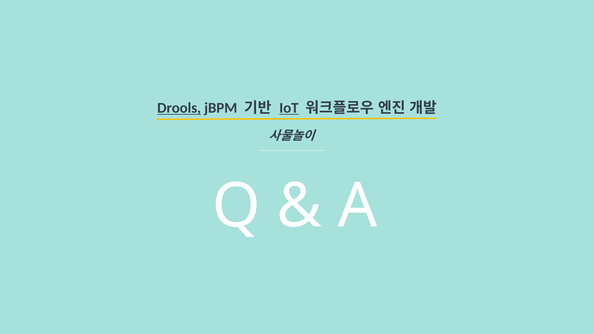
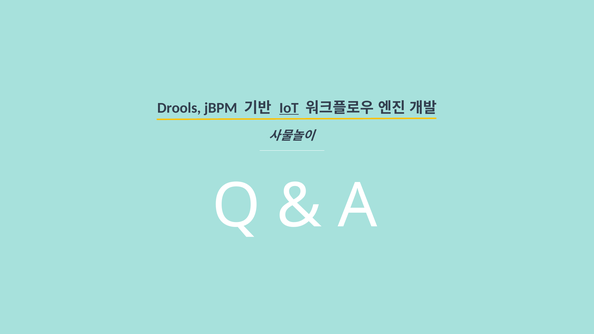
Drools underline: present -> none
